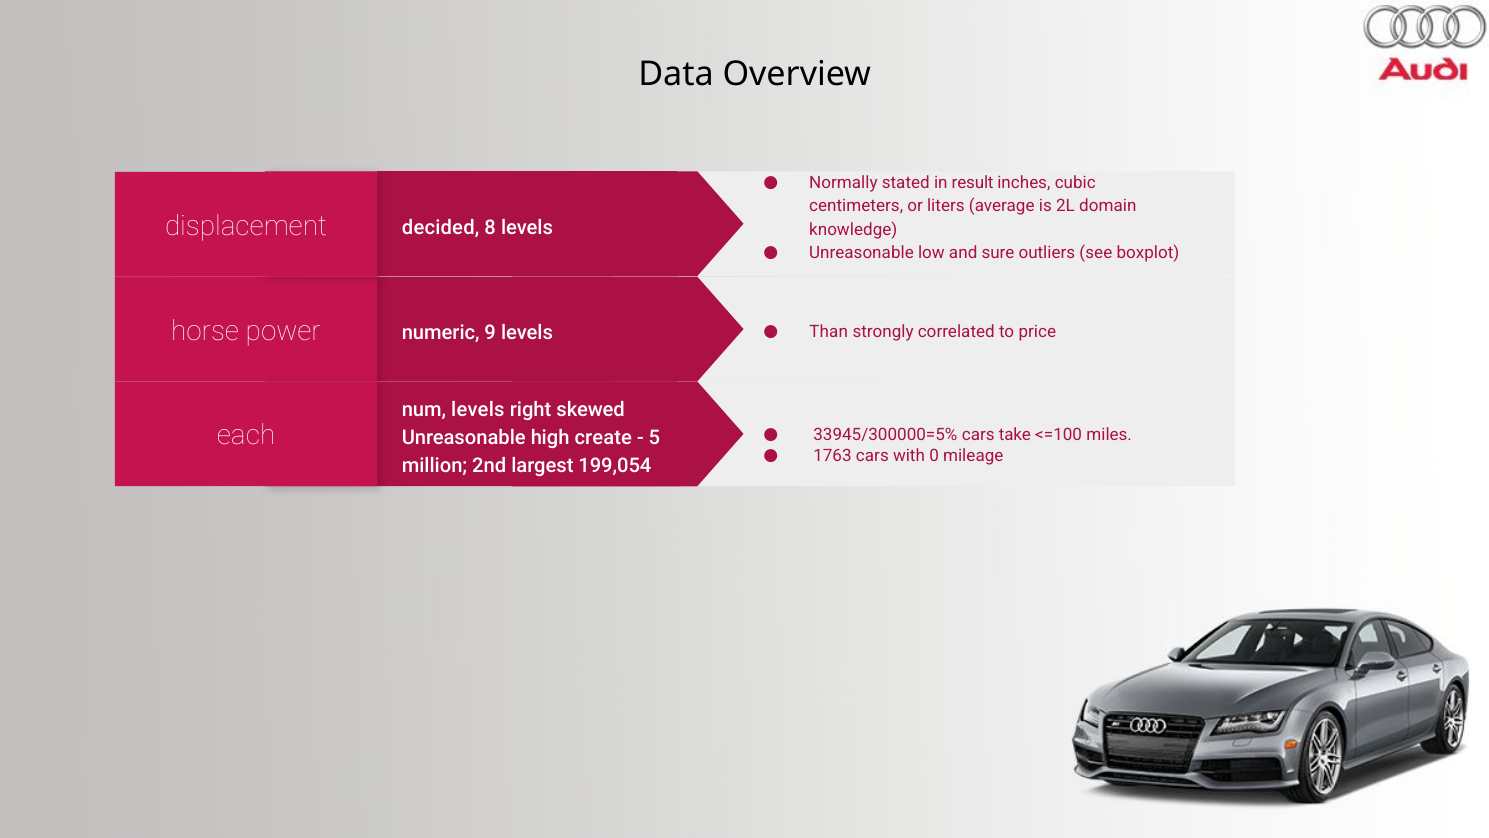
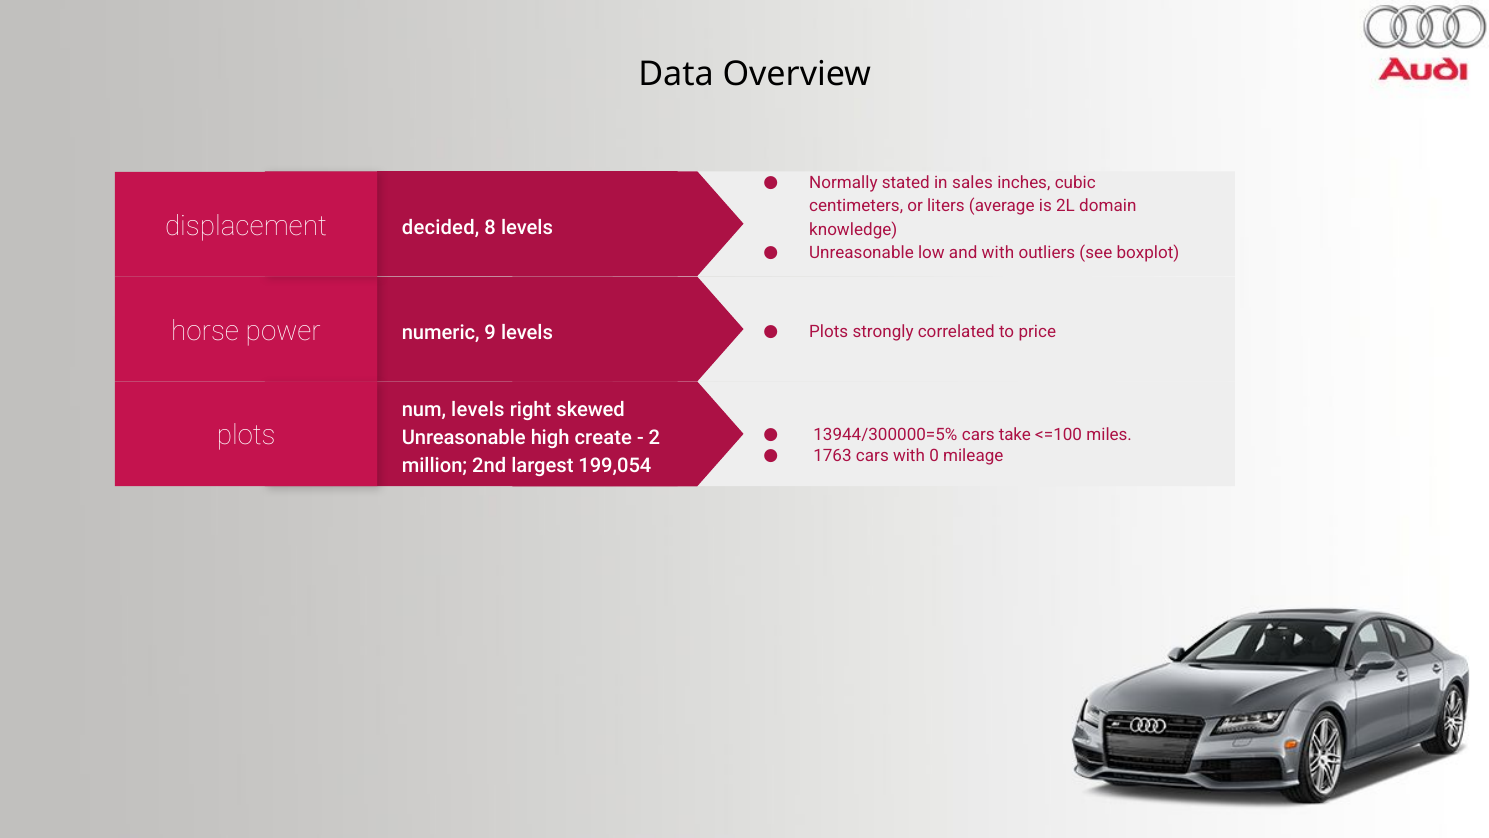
result: result -> sales
and sure: sure -> with
Than at (829, 332): Than -> Plots
each at (246, 435): each -> plots
33945/300000=5%: 33945/300000=5% -> 13944/300000=5%
5: 5 -> 2
